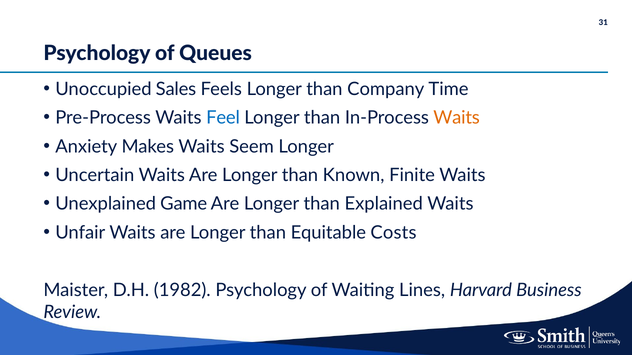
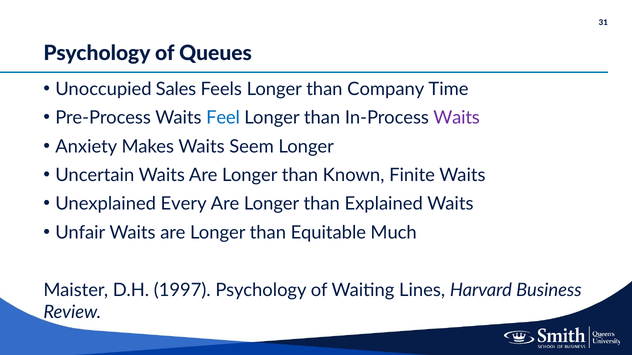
Waits at (457, 118) colour: orange -> purple
Game: Game -> Every
Costs: Costs -> Much
1982: 1982 -> 1997
